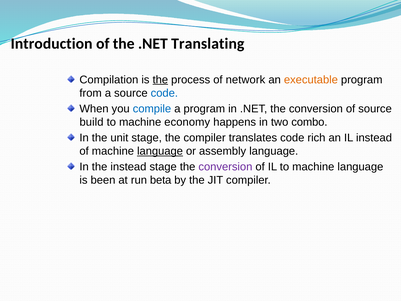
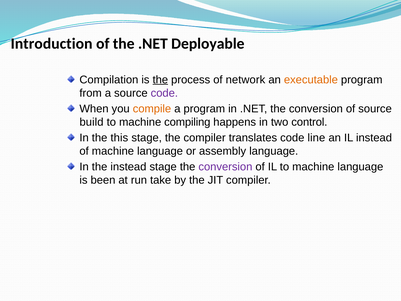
Translating: Translating -> Deployable
code at (164, 93) colour: blue -> purple
compile colour: blue -> orange
economy: economy -> compiling
combo: combo -> control
unit: unit -> this
rich: rich -> line
language at (160, 151) underline: present -> none
beta: beta -> take
